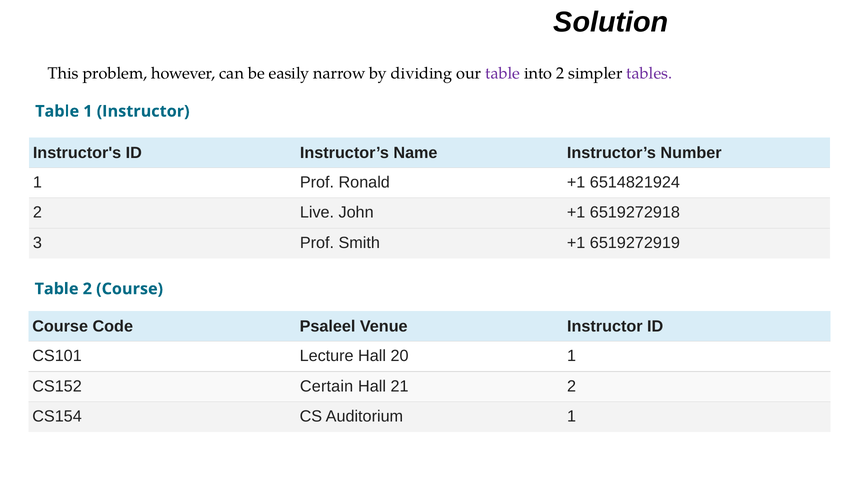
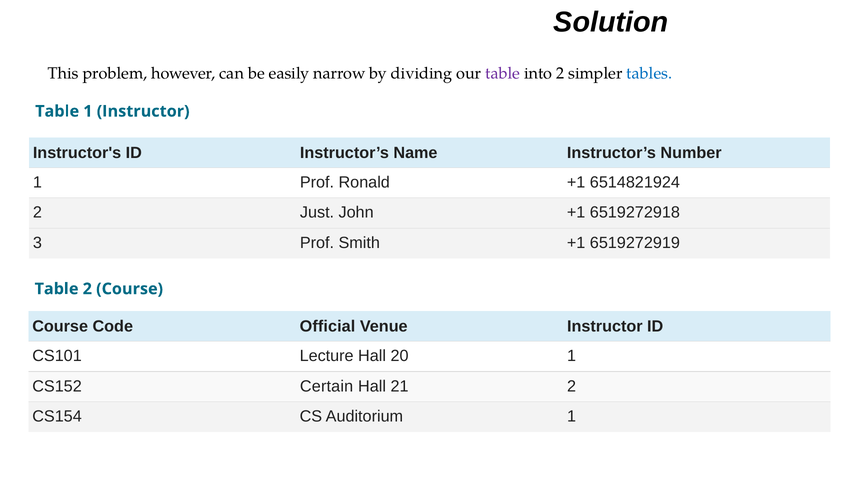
tables colour: purple -> blue
Live: Live -> Just
Psaleel: Psaleel -> Official
